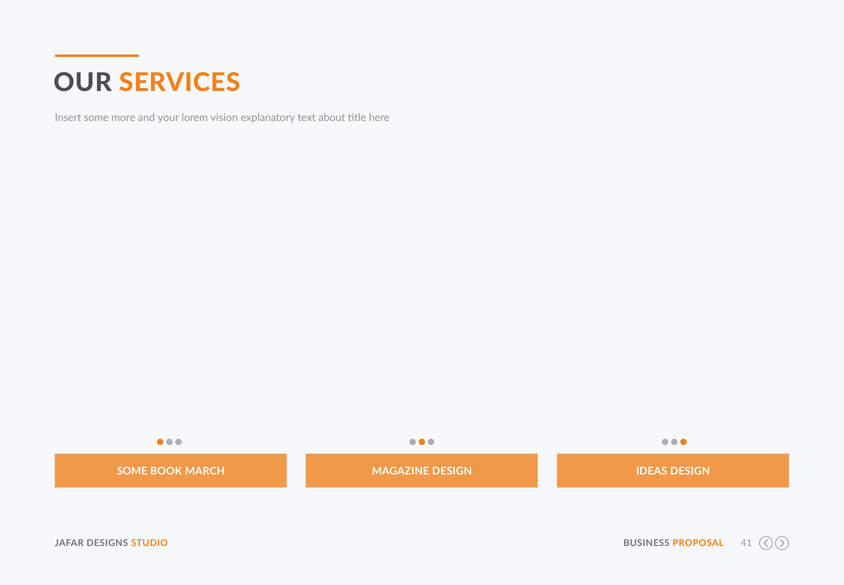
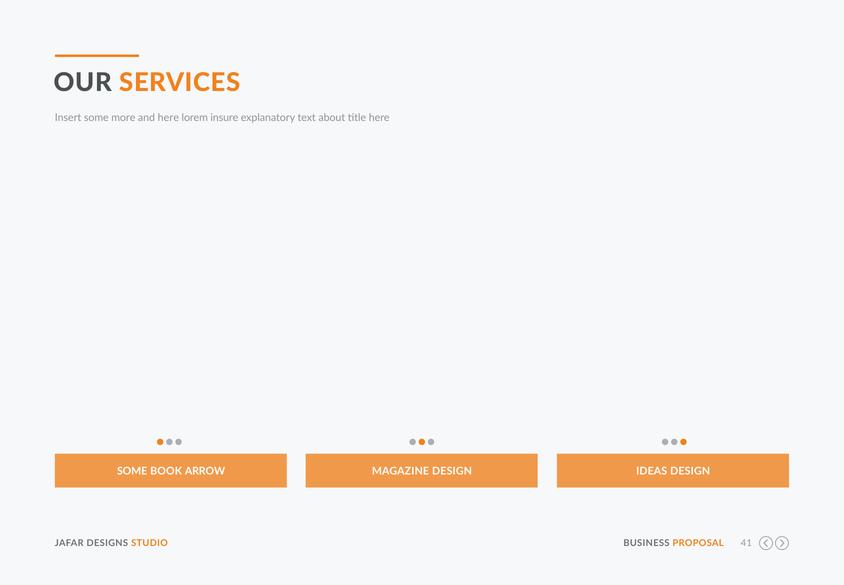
and your: your -> here
vision: vision -> insure
MARCH: MARCH -> ARROW
